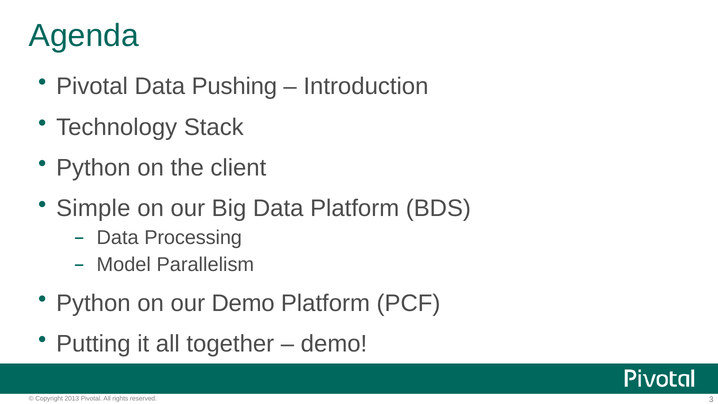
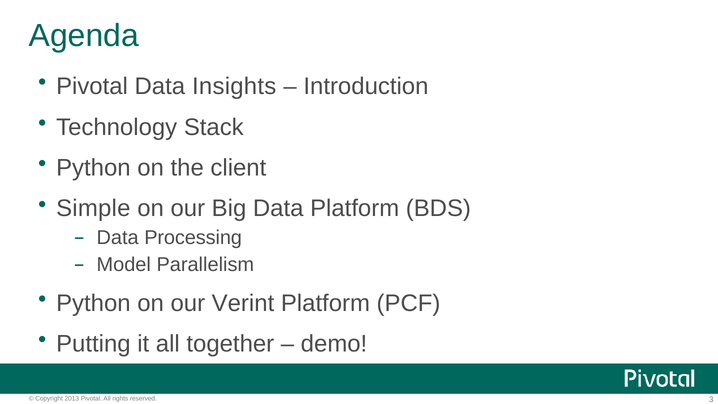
Pushing: Pushing -> Insights
our Demo: Demo -> Verint
